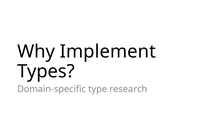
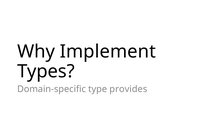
research: research -> provides
